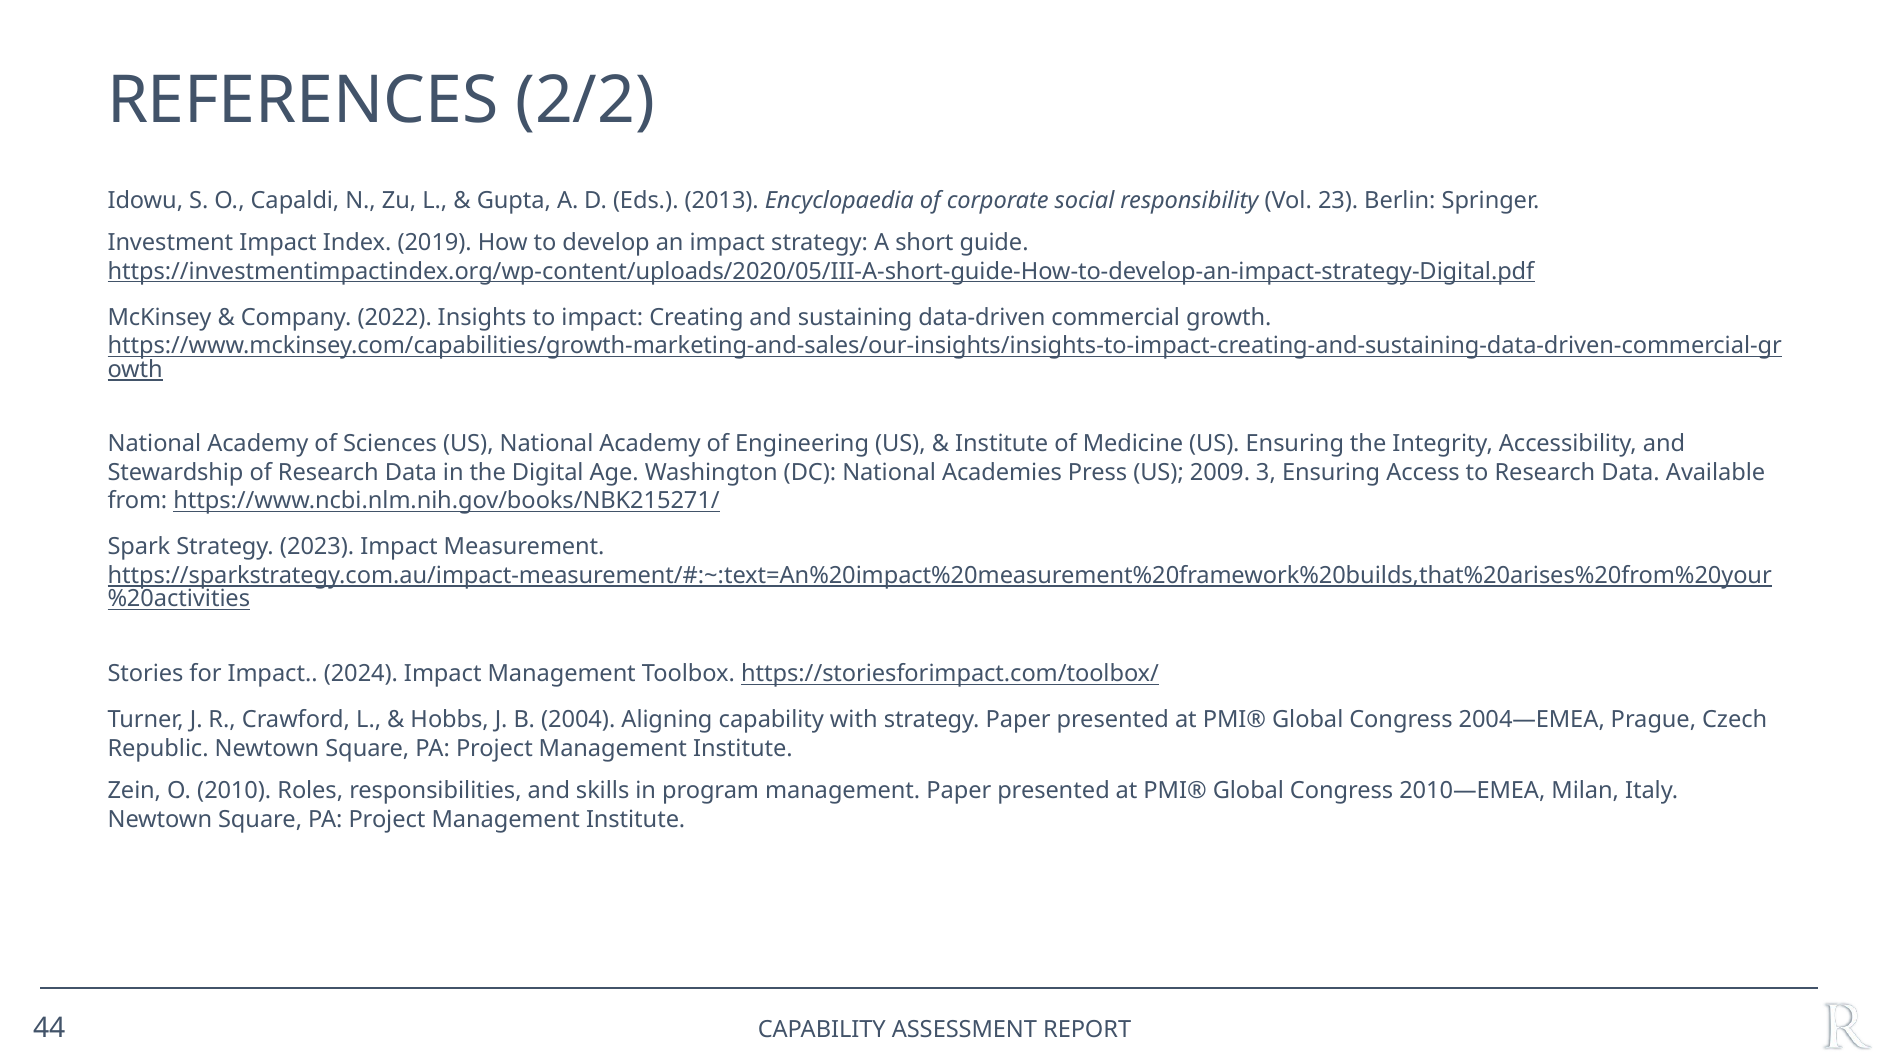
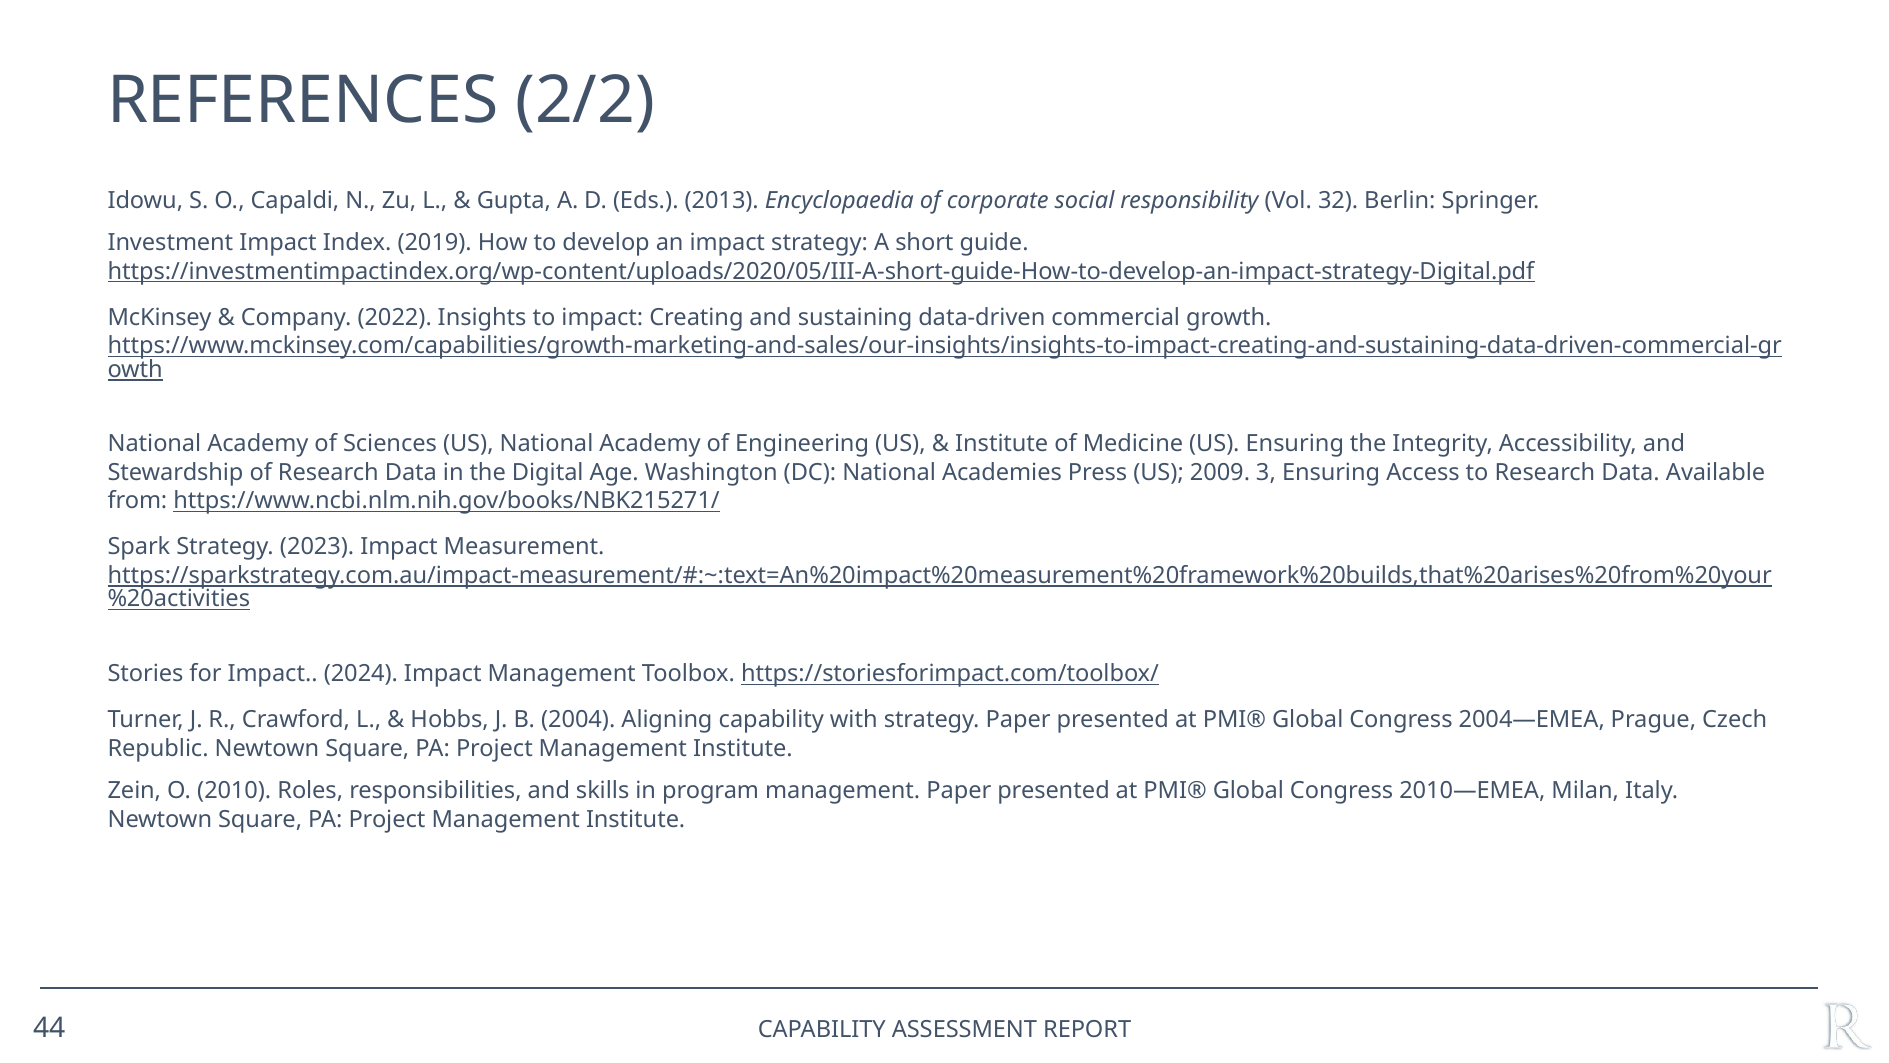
23: 23 -> 32
